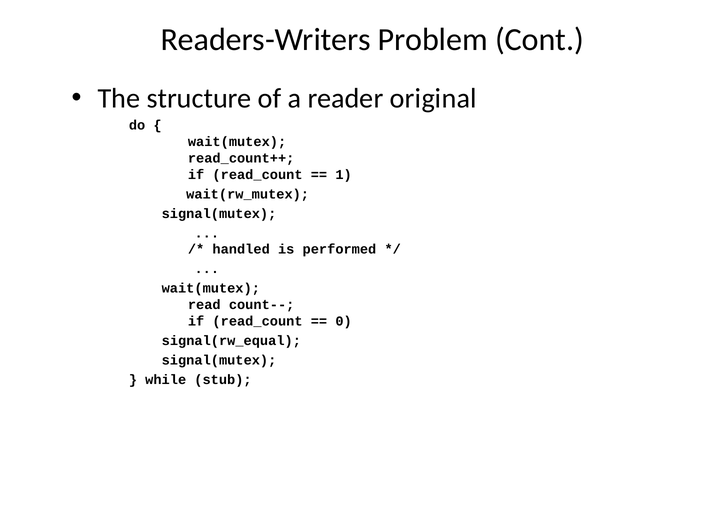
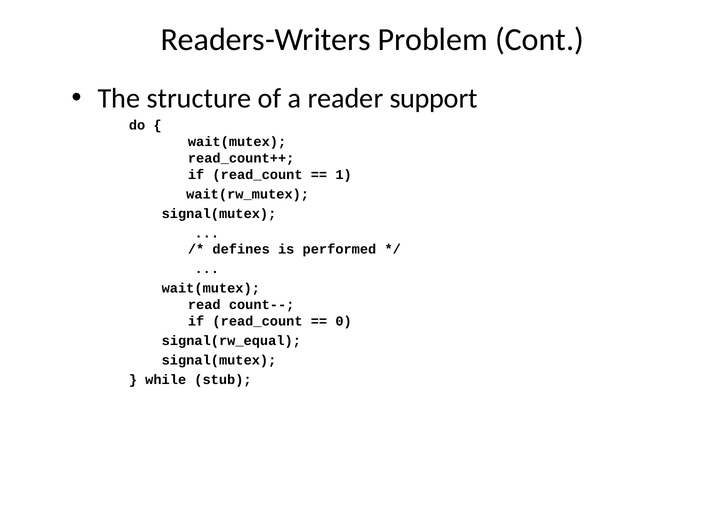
original: original -> support
handled: handled -> defines
